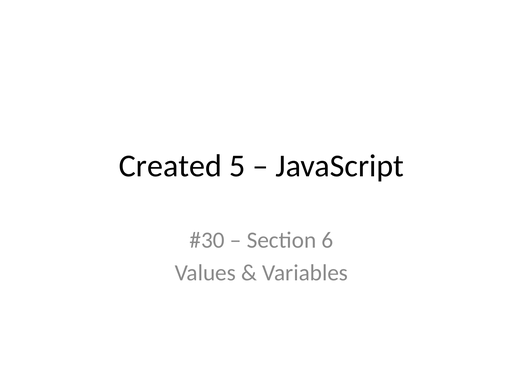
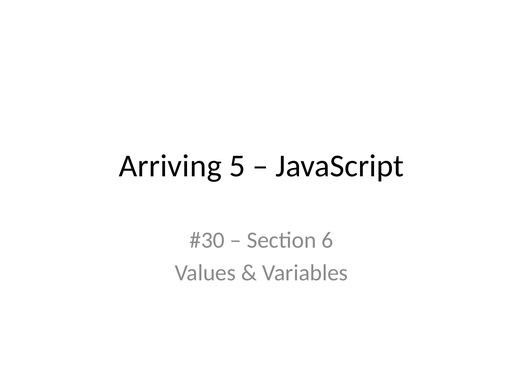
Created: Created -> Arriving
